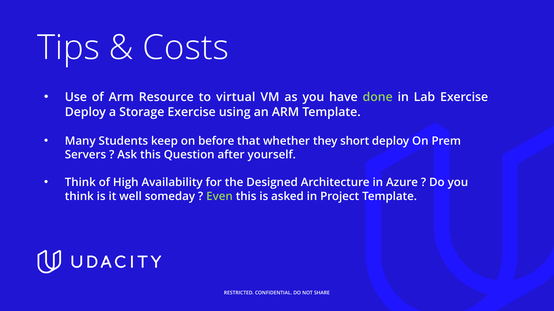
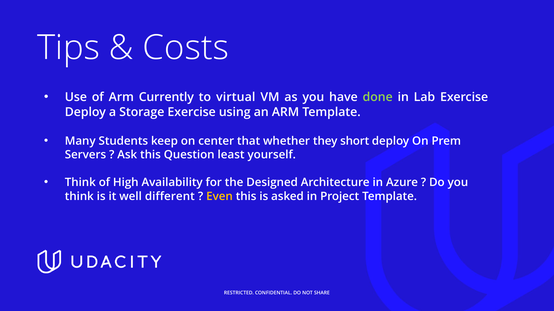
Resource: Resource -> Currently
before: before -> center
after: after -> least
someday: someday -> different
Even colour: light green -> yellow
